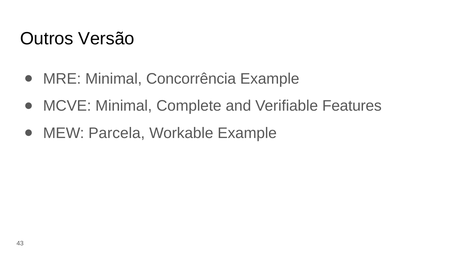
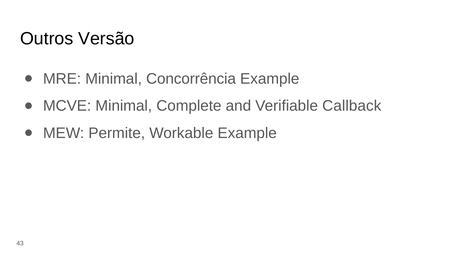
Features: Features -> Callback
Parcela: Parcela -> Permite
